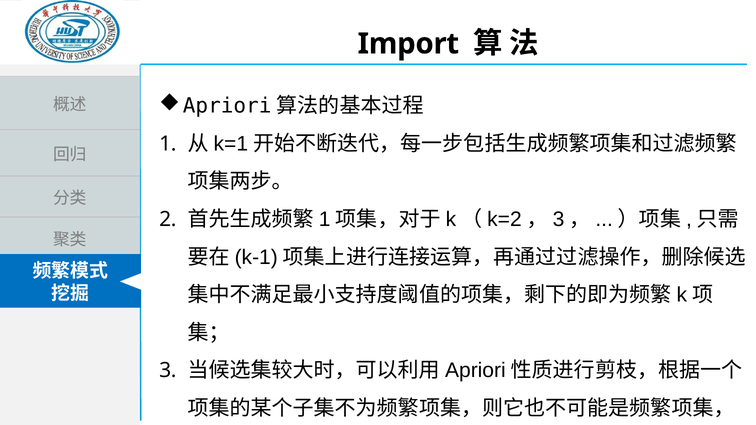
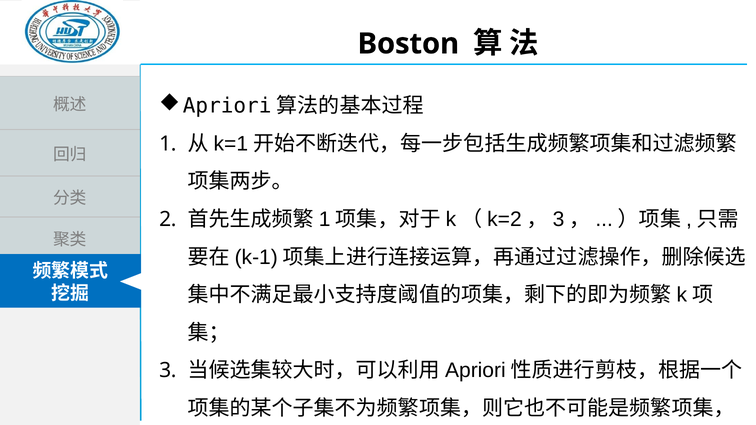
Import: Import -> Boston
